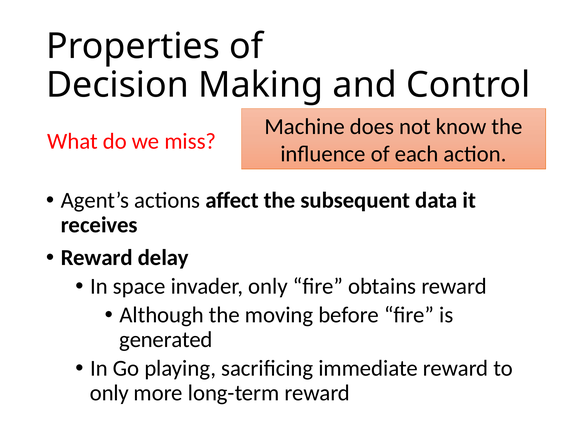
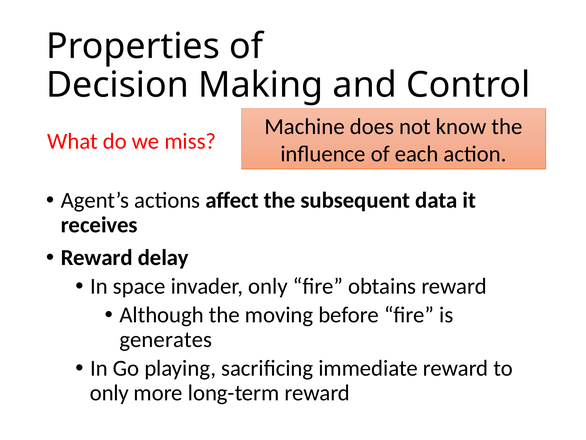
generated: generated -> generates
